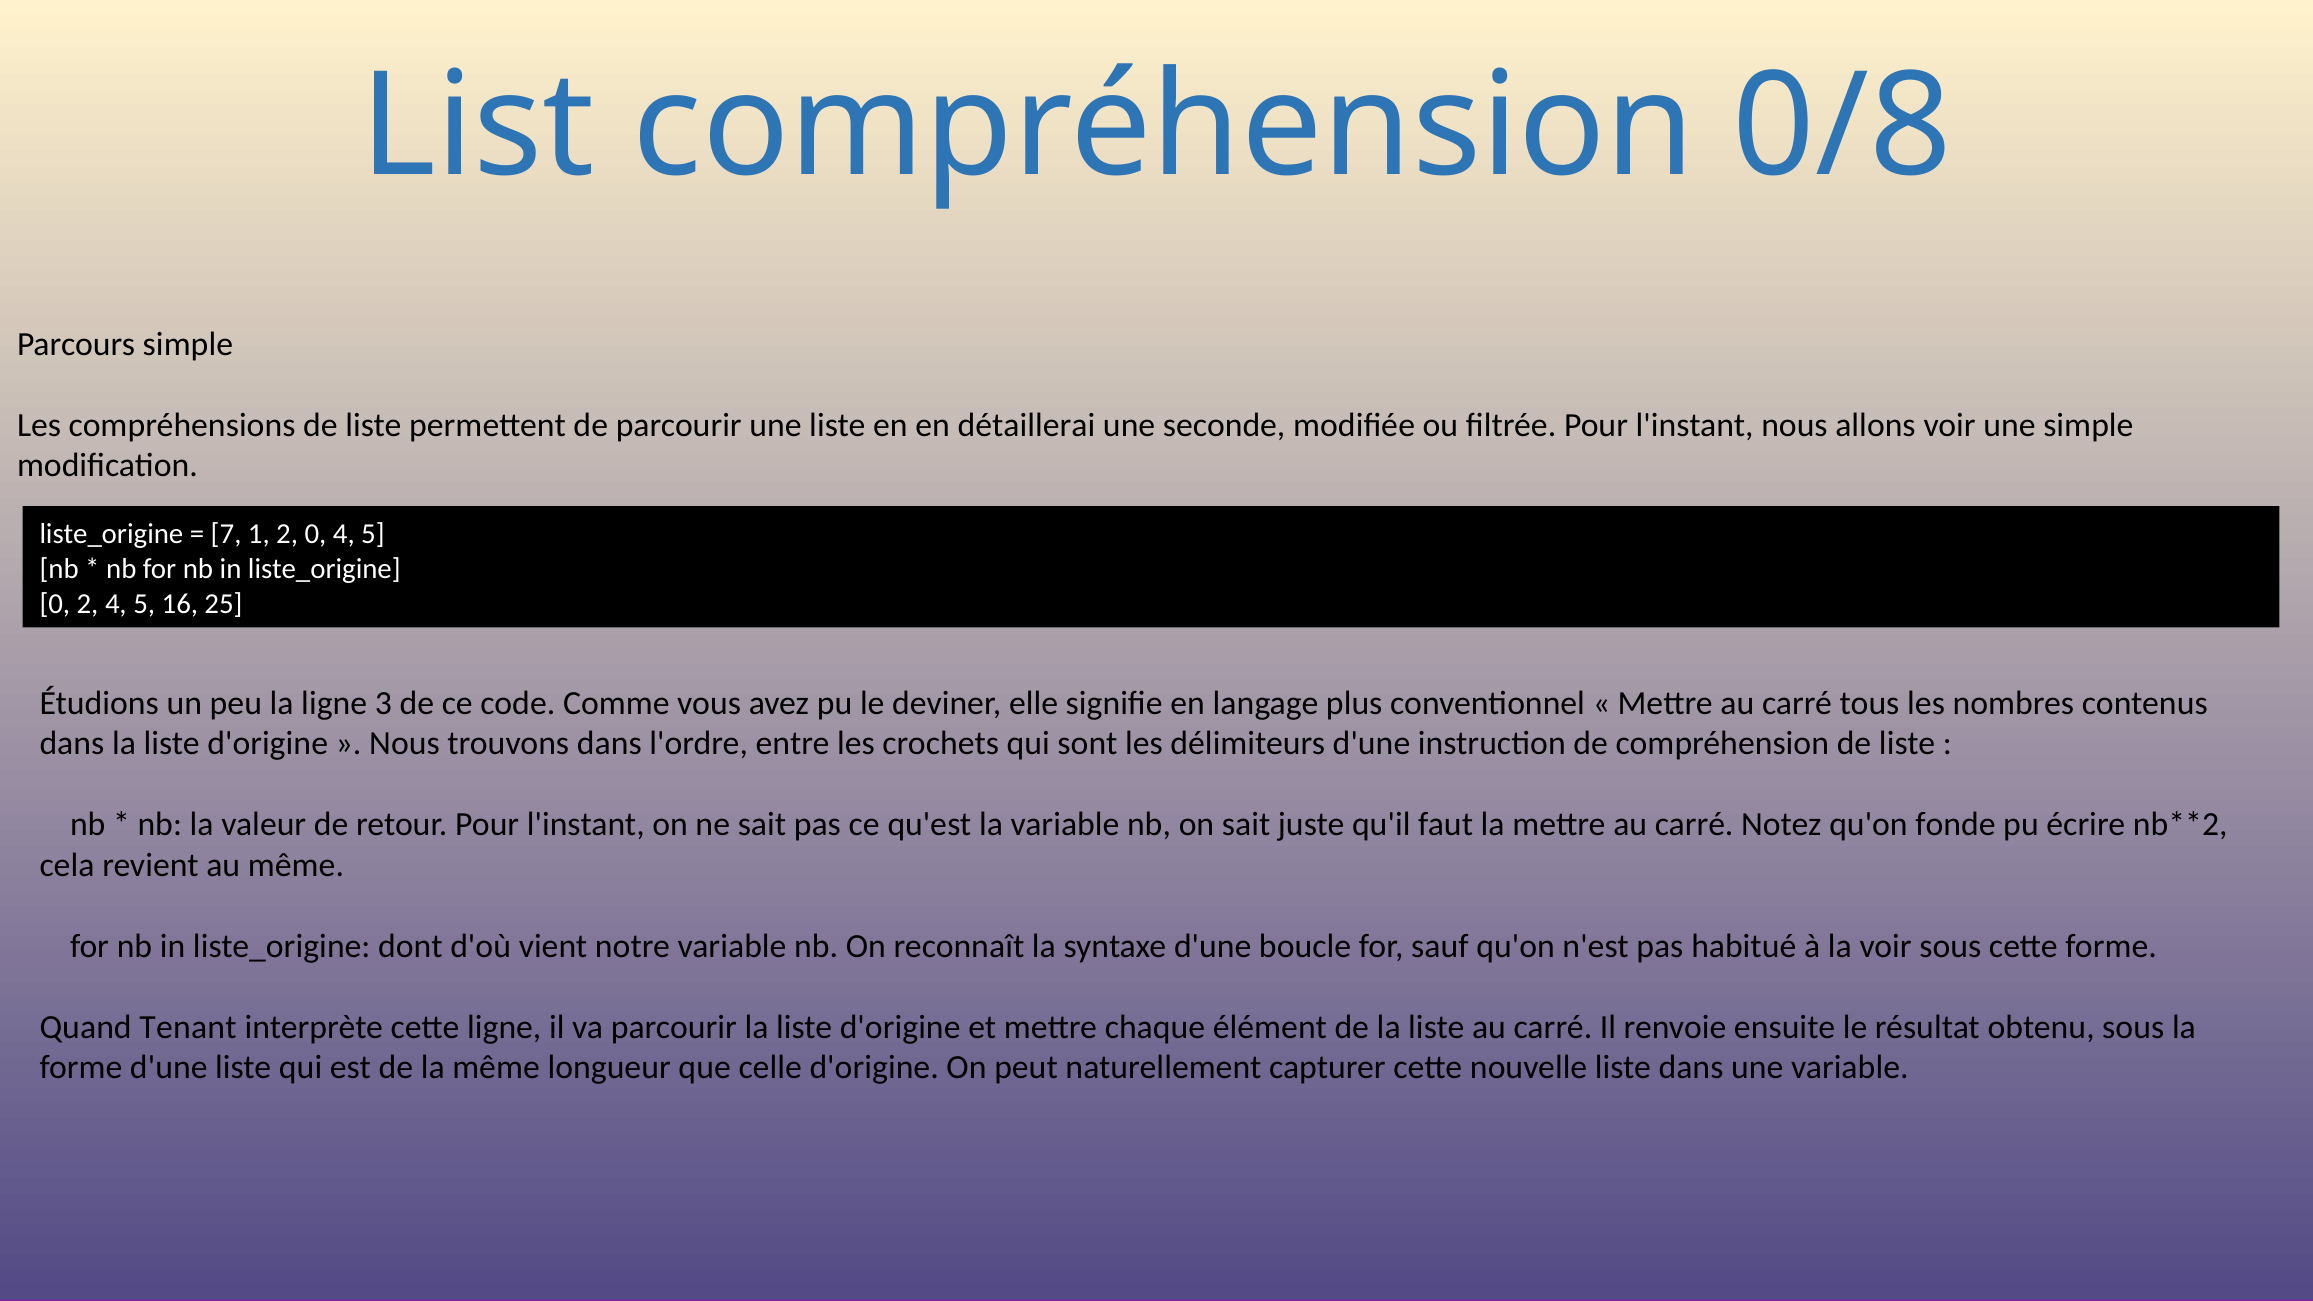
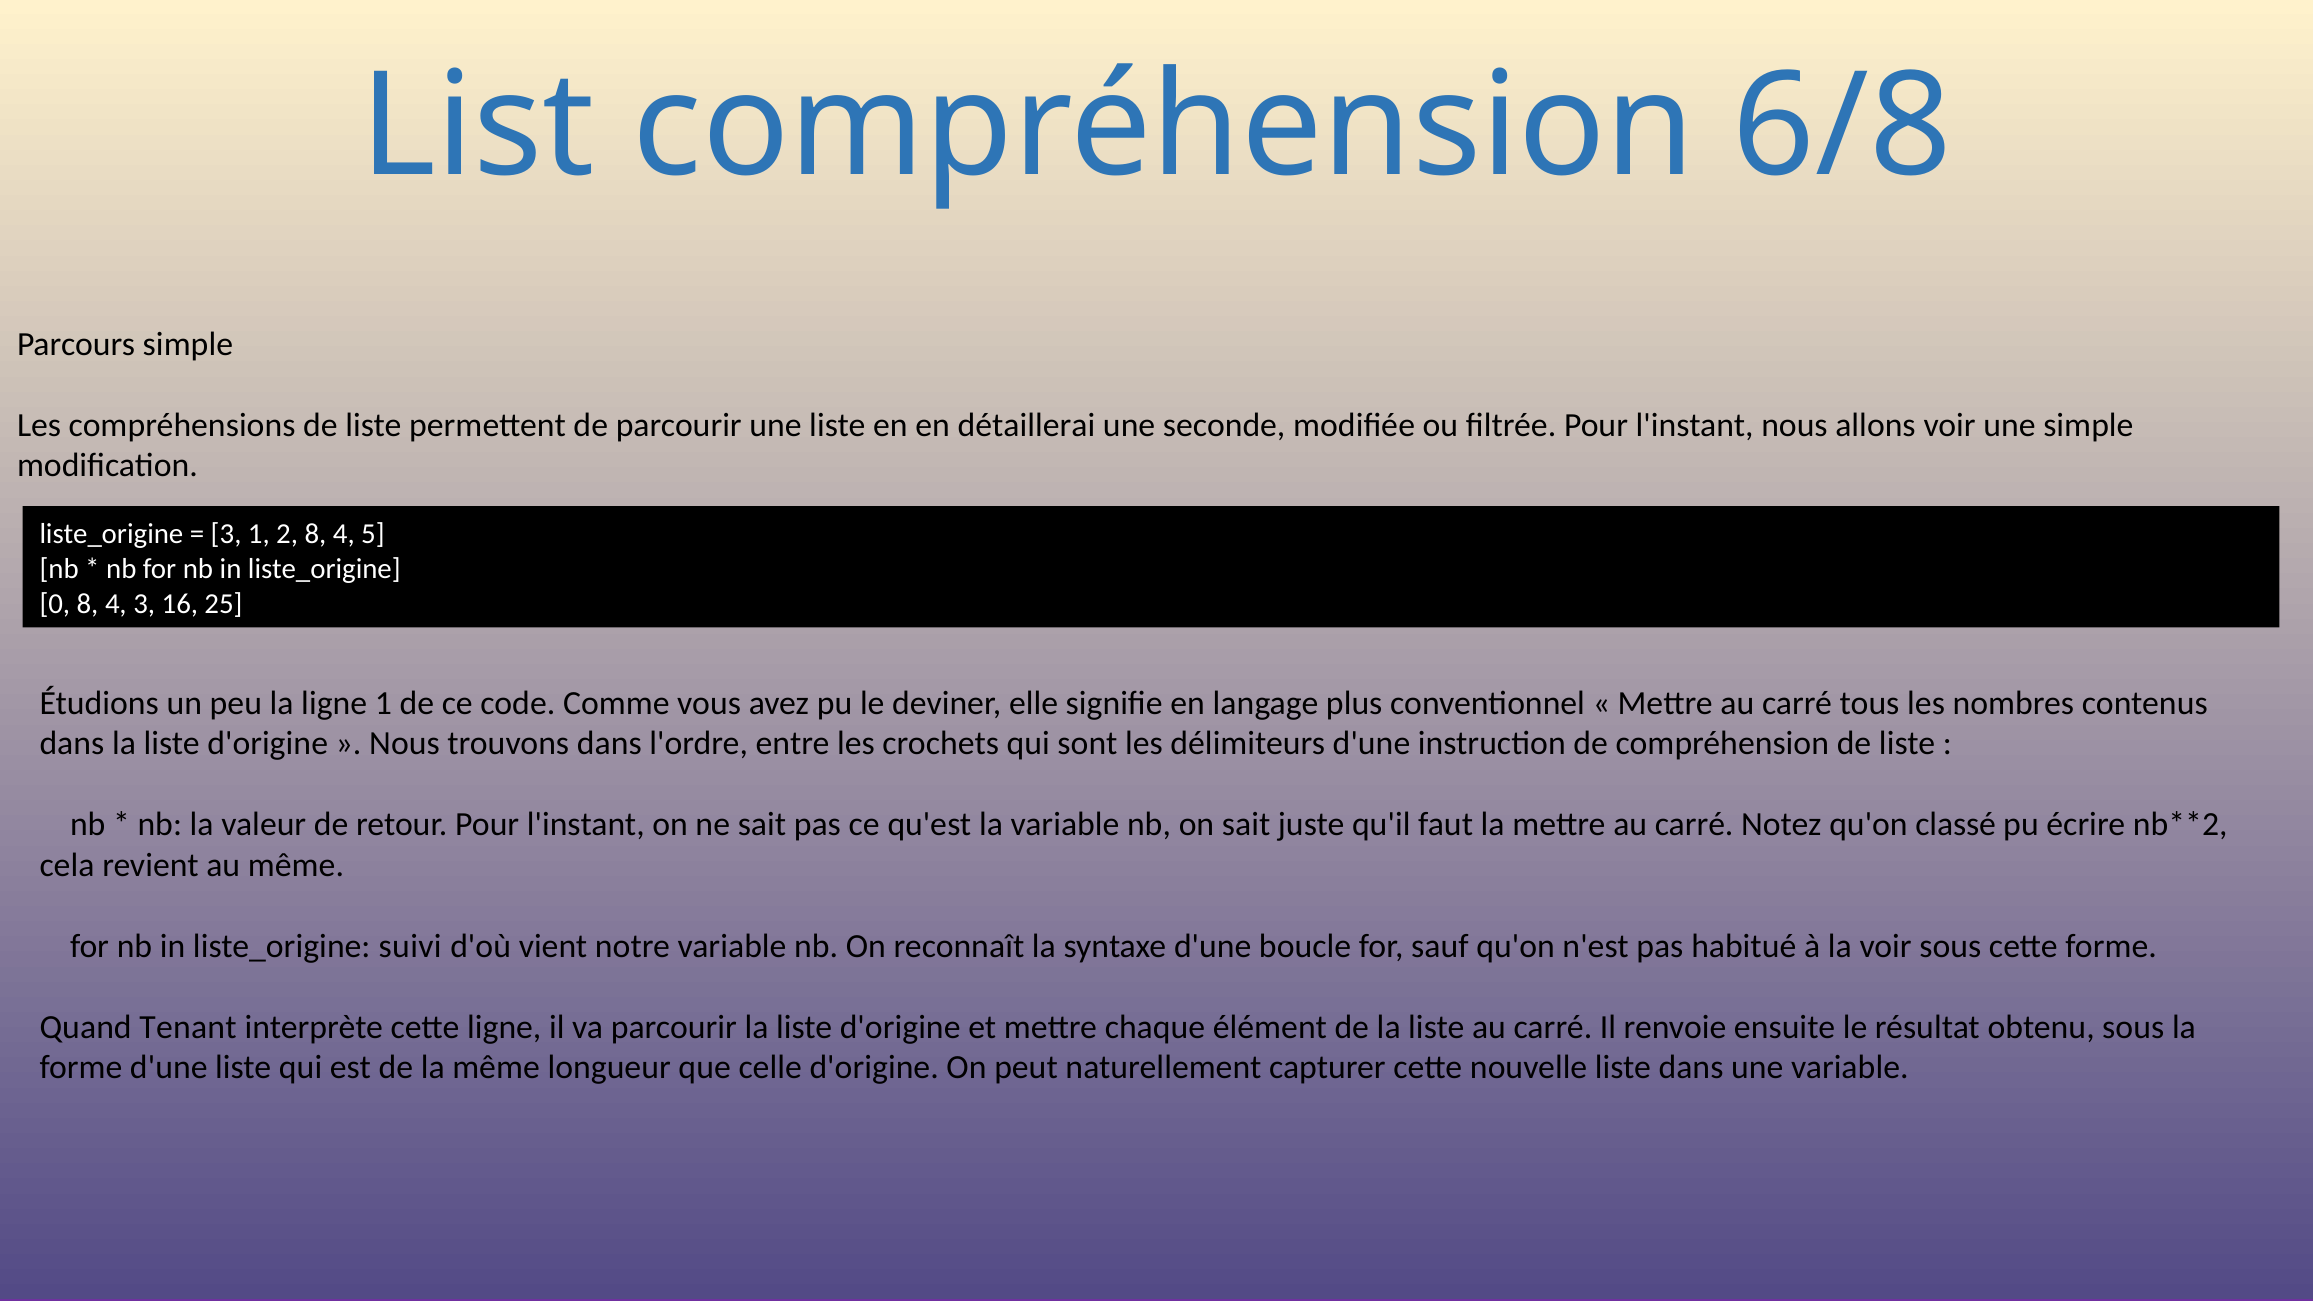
0/8: 0/8 -> 6/8
7 at (226, 534): 7 -> 3
2 0: 0 -> 8
0 2: 2 -> 8
5 at (144, 603): 5 -> 3
ligne 3: 3 -> 1
fonde: fonde -> classé
dont: dont -> suivi
